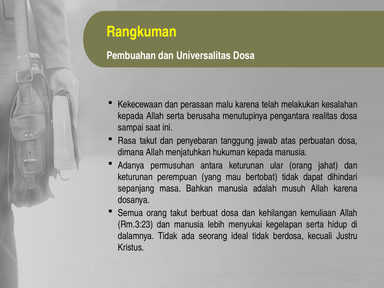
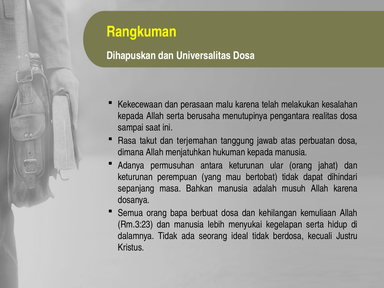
Pembuahan: Pembuahan -> Dihapuskan
penyebaran: penyebaran -> terjemahan
orang takut: takut -> bapa
